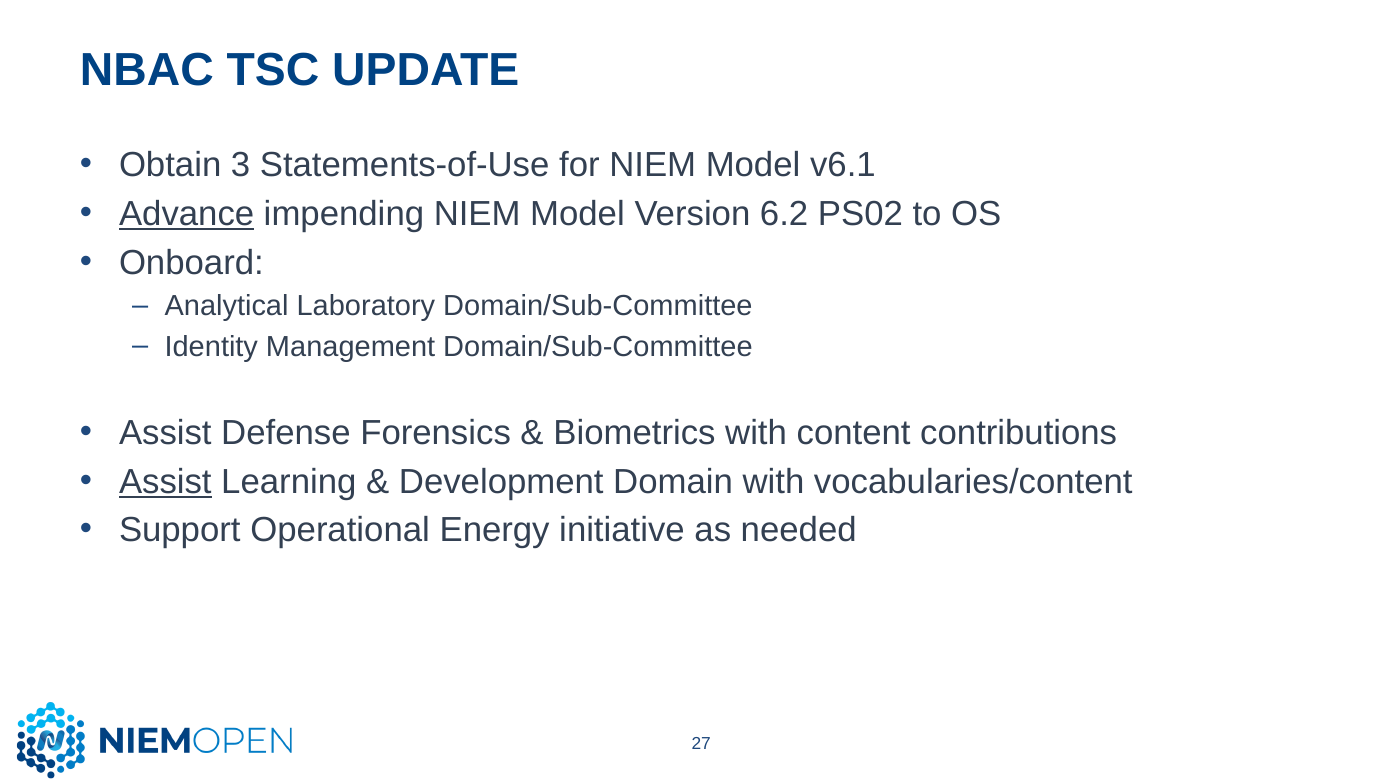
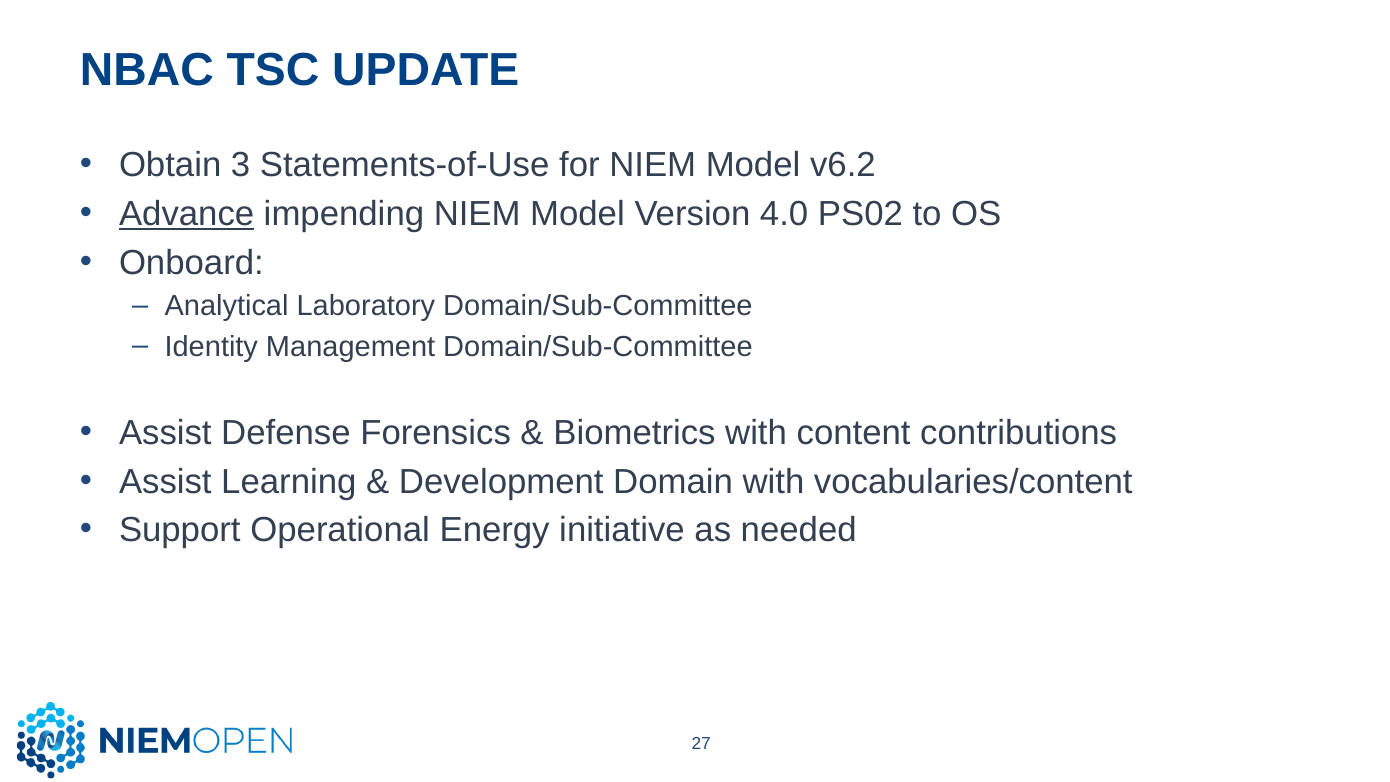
v6.1: v6.1 -> v6.2
6.2: 6.2 -> 4.0
Assist at (165, 482) underline: present -> none
